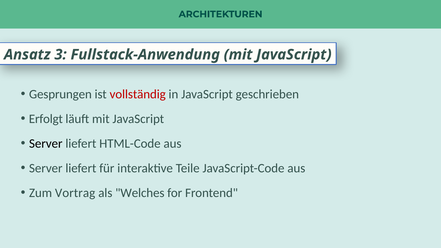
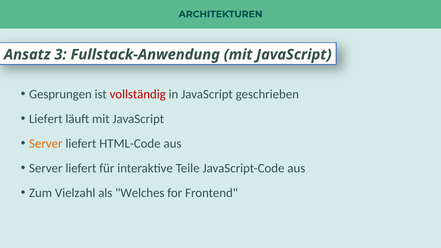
Erfolgt at (46, 119): Erfolgt -> Liefert
Server at (46, 144) colour: black -> orange
Vortrag: Vortrag -> Vielzahl
